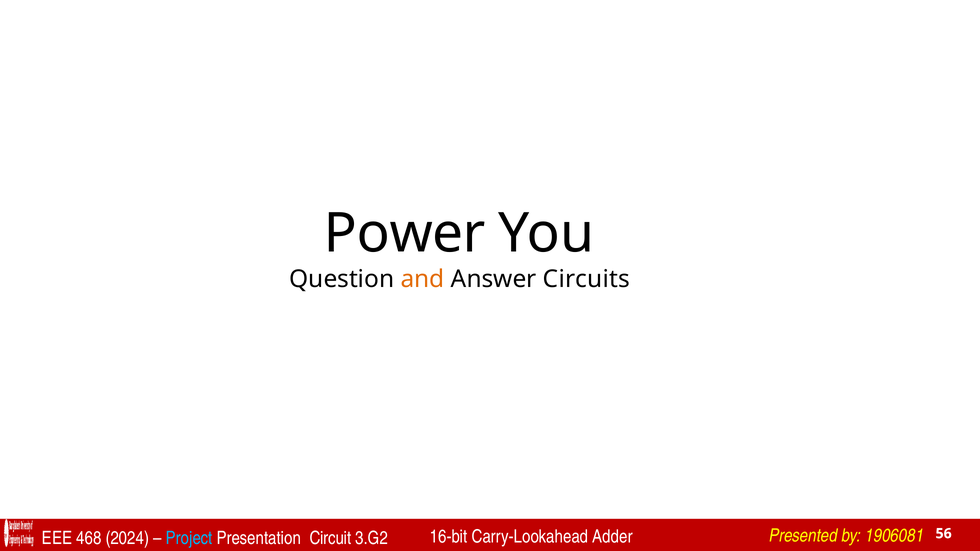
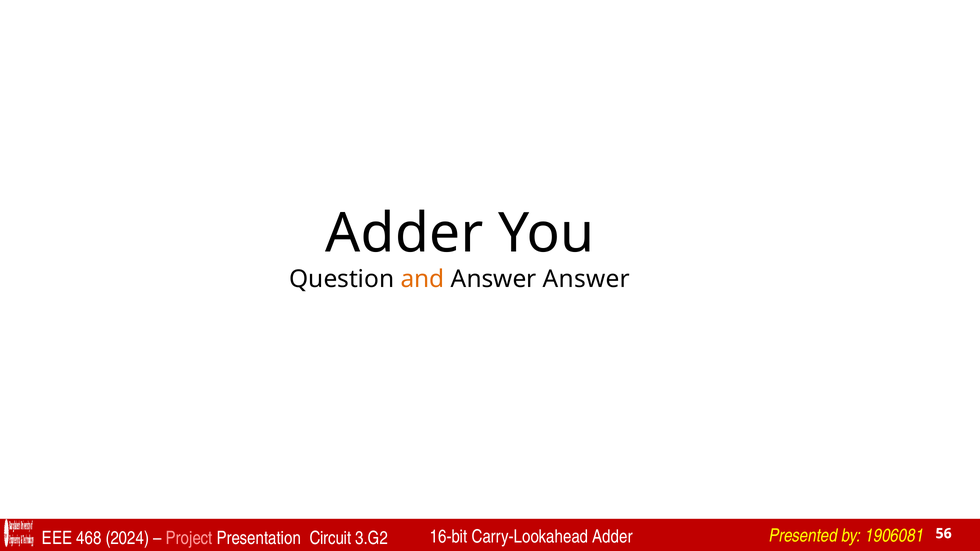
Power at (405, 234): Power -> Adder
Answer Circuits: Circuits -> Answer
Project colour: light blue -> pink
